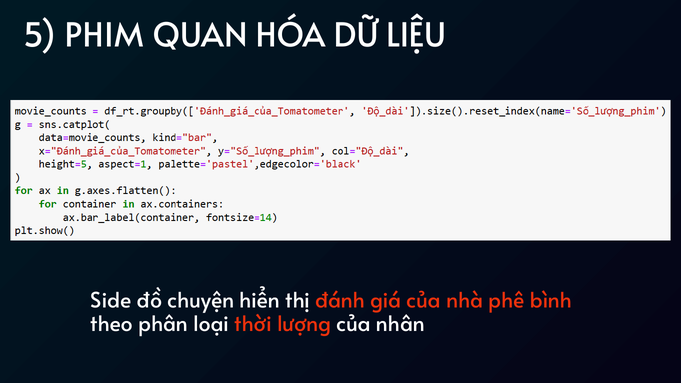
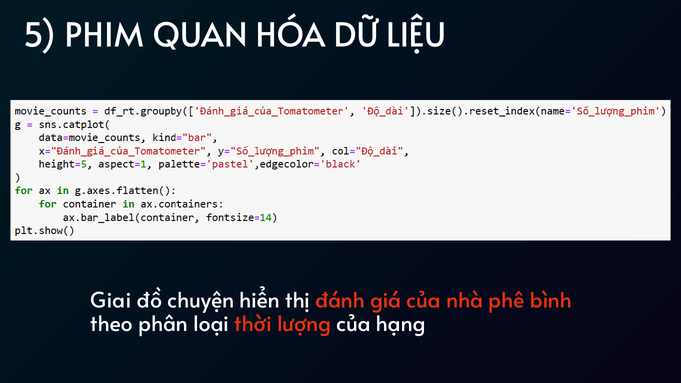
Side: Side -> Giai
nhân: nhân -> hạng
